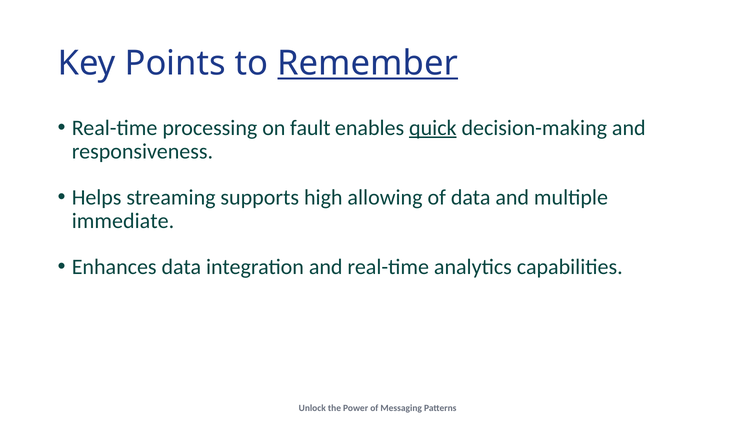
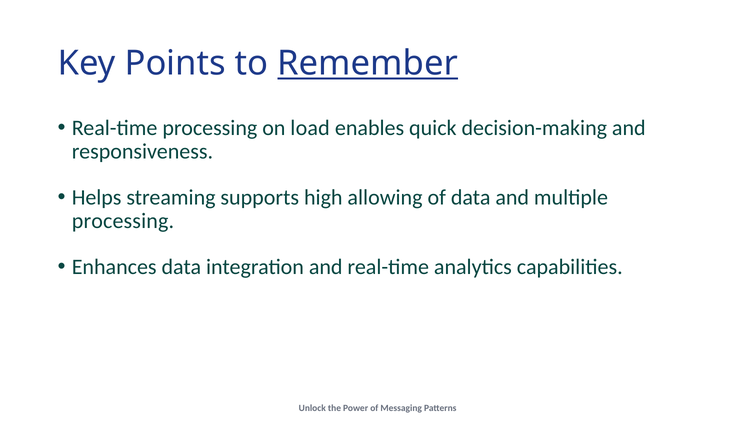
fault: fault -> load
quick underline: present -> none
immediate at (123, 221): immediate -> processing
